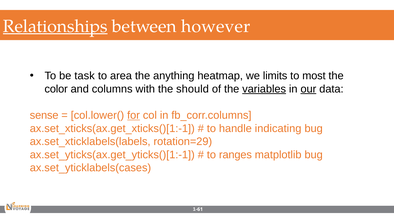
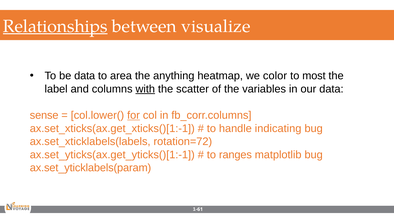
however: however -> visualize
be task: task -> data
limits: limits -> color
color: color -> label
with underline: none -> present
should: should -> scatter
variables underline: present -> none
our underline: present -> none
rotation=29: rotation=29 -> rotation=72
ax.set_yticklabels(cases: ax.set_yticklabels(cases -> ax.set_yticklabels(param
